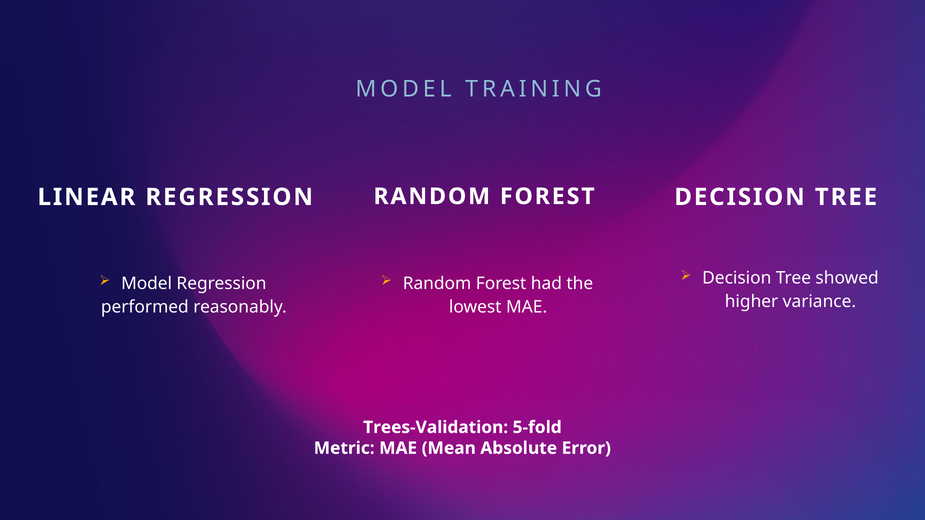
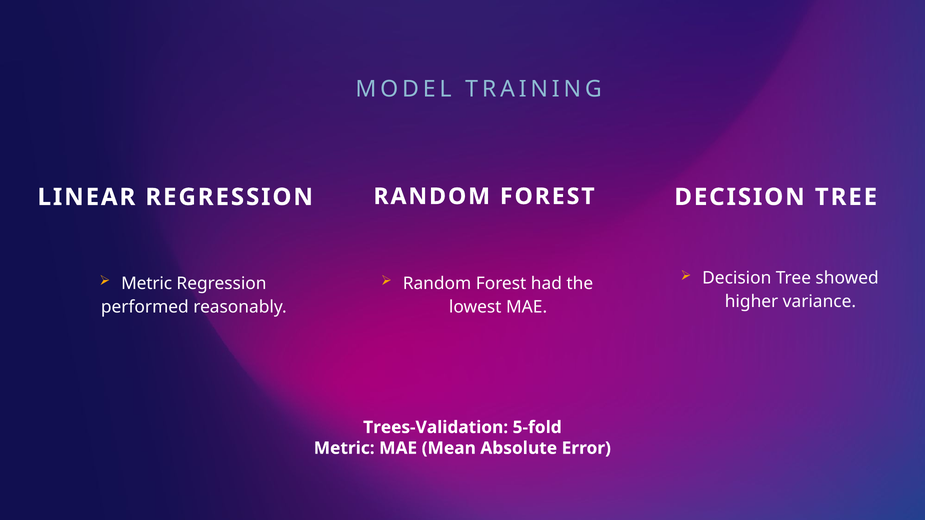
Model at (147, 284): Model -> Metric
